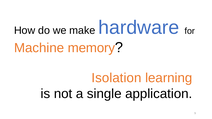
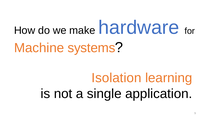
memory: memory -> systems
